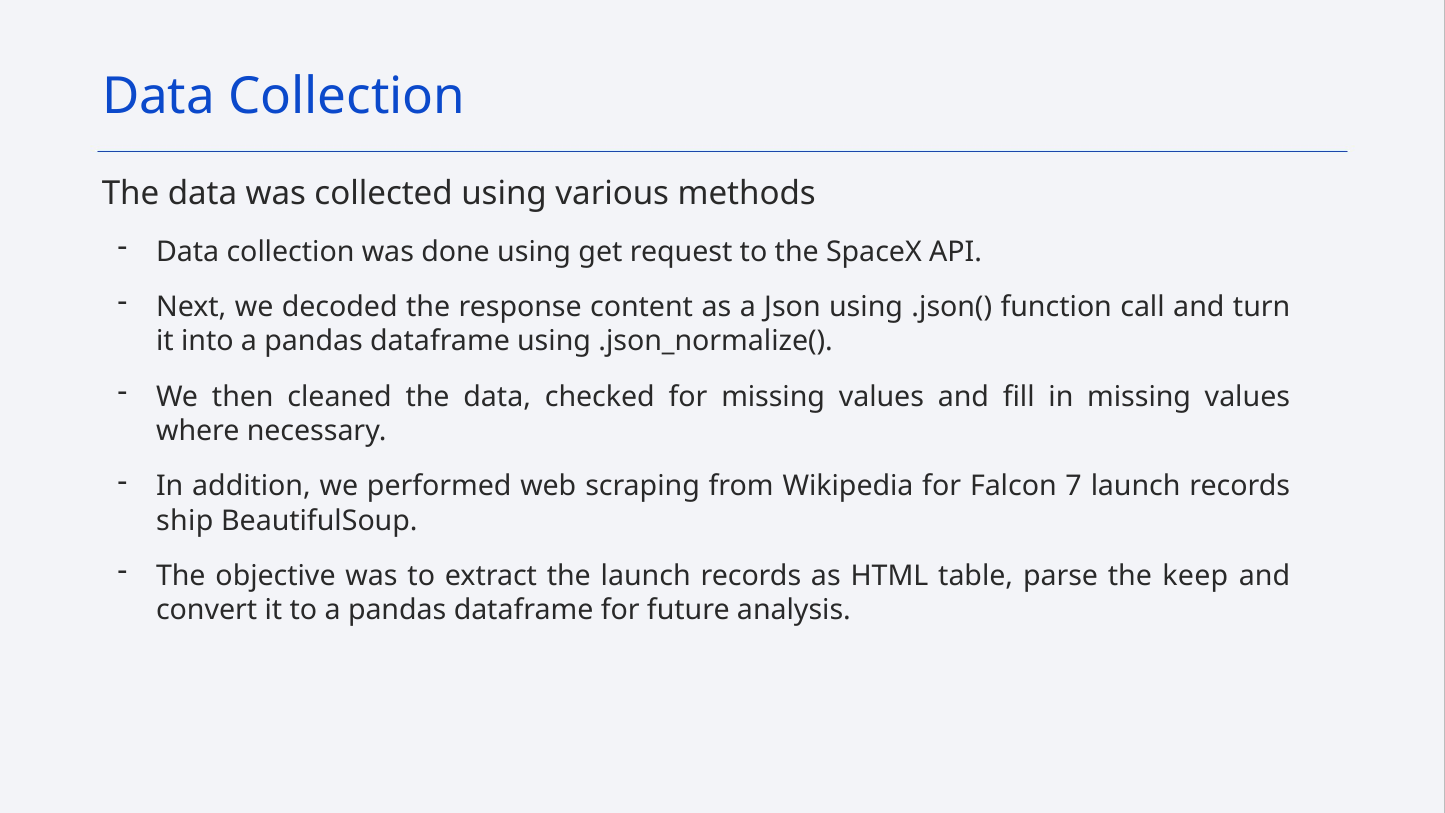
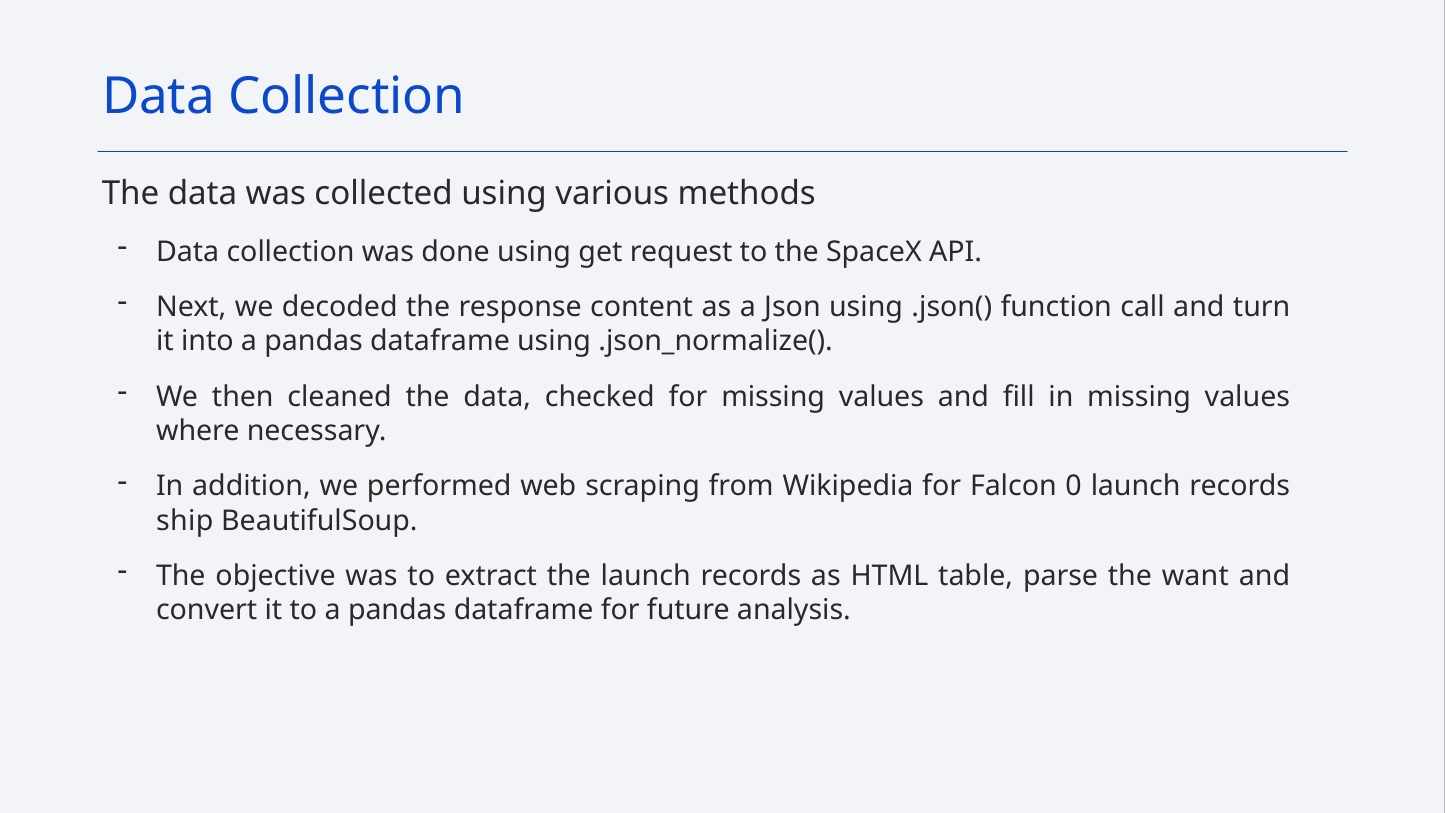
7: 7 -> 0
keep: keep -> want
